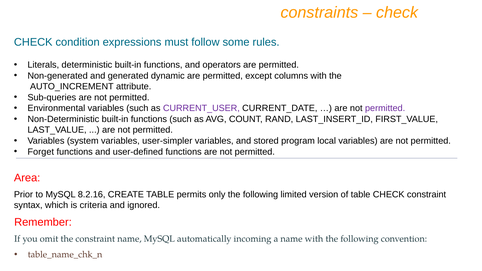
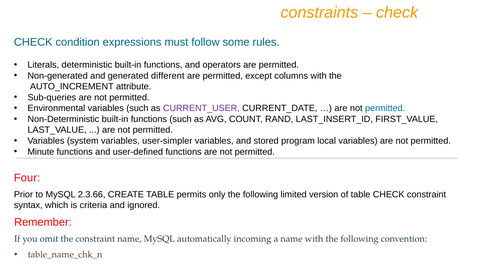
dynamic: dynamic -> different
permitted at (385, 108) colour: purple -> blue
Forget: Forget -> Minute
Area: Area -> Four
8.2.16: 8.2.16 -> 2.3.66
